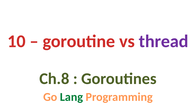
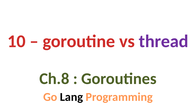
Lang colour: green -> black
